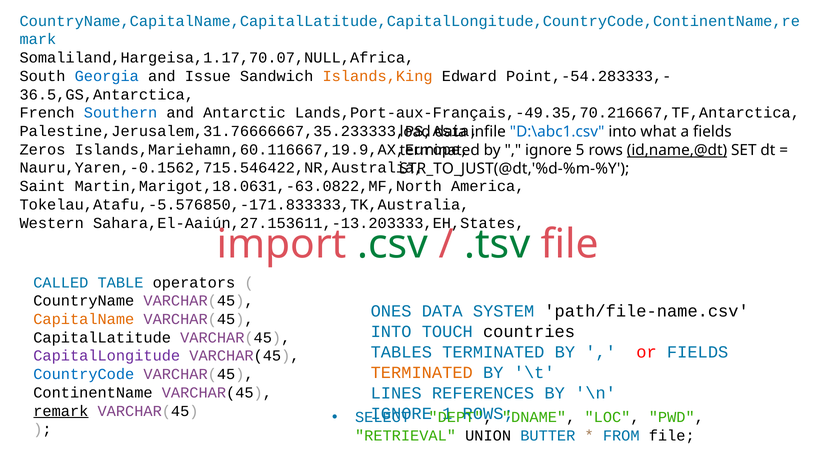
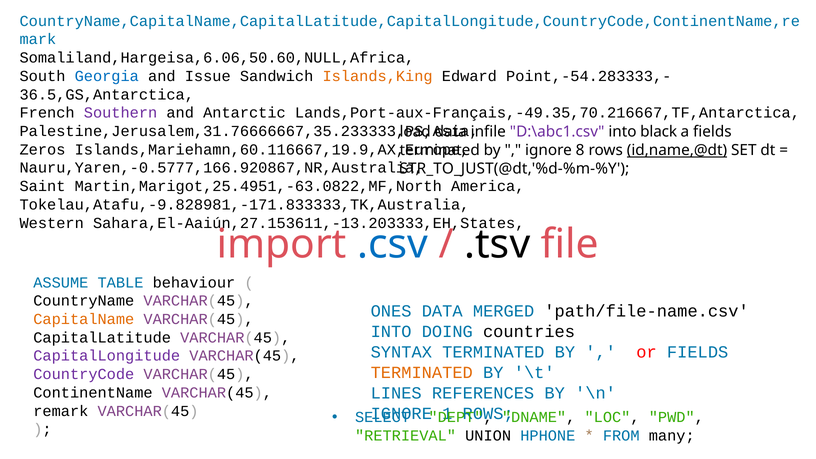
Somaliland,Hargeisa,1.17,70.07,NULL,Africa: Somaliland,Hargeisa,1.17,70.07,NULL,Africa -> Somaliland,Hargeisa,6.06,50.60,NULL,Africa
Southern colour: blue -> purple
D:\abc1.csv colour: blue -> purple
what: what -> black
5: 5 -> 8
Nauru,Yaren,-0.1562,715.546422,NR,Australia: Nauru,Yaren,-0.1562,715.546422,NR,Australia -> Nauru,Yaren,-0.5777,166.920867,NR,Australia
Martin,Marigot,18.0631,-63.0822,MF,North: Martin,Marigot,18.0631,-63.0822,MF,North -> Martin,Marigot,25.4951,-63.0822,MF,North
Tokelau,Atafu,-5.576850,-171.833333,TK,Australia: Tokelau,Atafu,-5.576850,-171.833333,TK,Australia -> Tokelau,Atafu,-9.828981,-171.833333,TK,Australia
.csv colour: green -> blue
.tsv colour: green -> black
CALLED: CALLED -> ASSUME
operators: operators -> behaviour
SYSTEM: SYSTEM -> MERGED
TOUCH: TOUCH -> DOING
TABLES: TABLES -> SYNTAX
CountryCode colour: blue -> purple
remark underline: present -> none
BUTTER: BUTTER -> HPHONE
FROM file: file -> many
